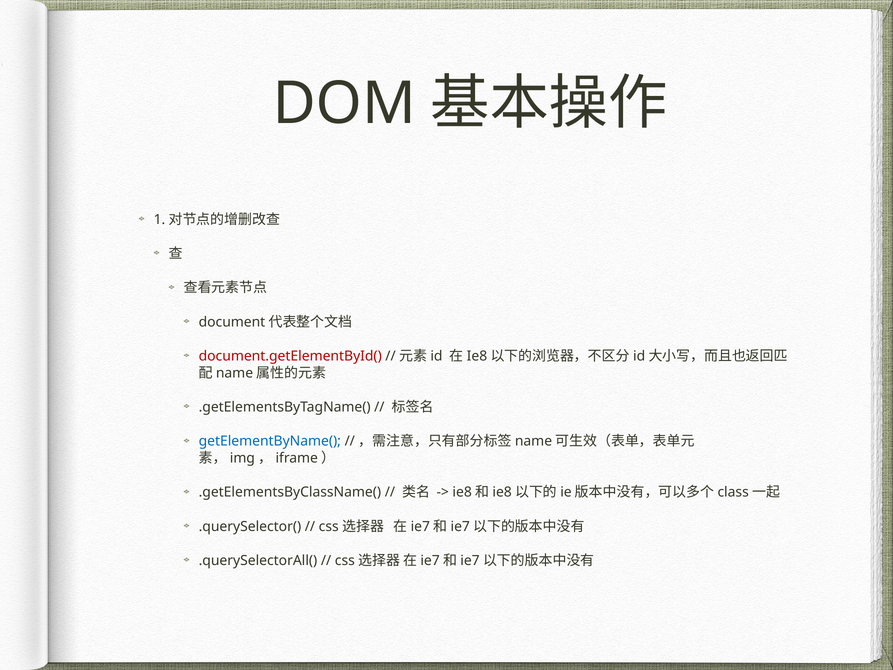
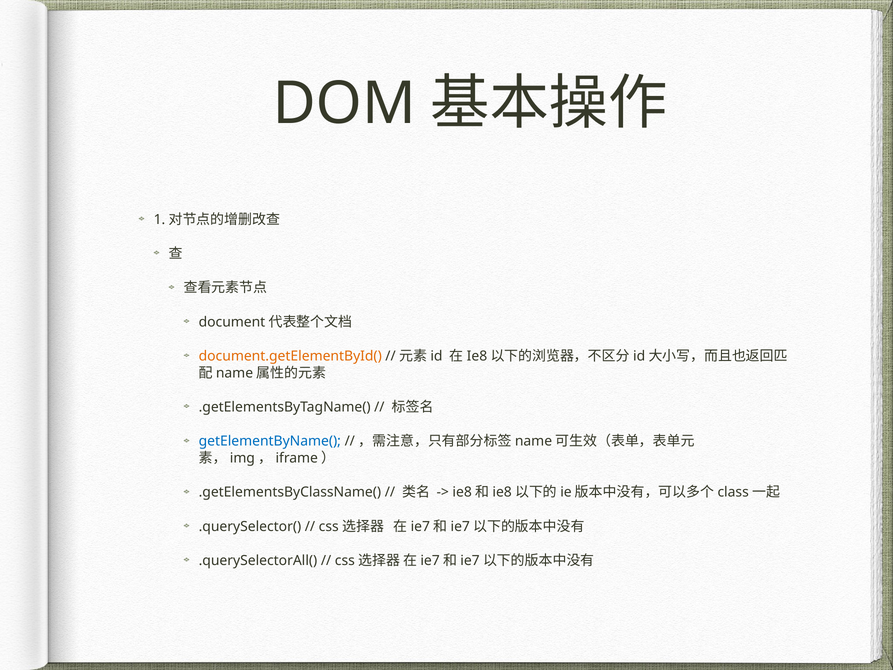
document.getElementById( colour: red -> orange
